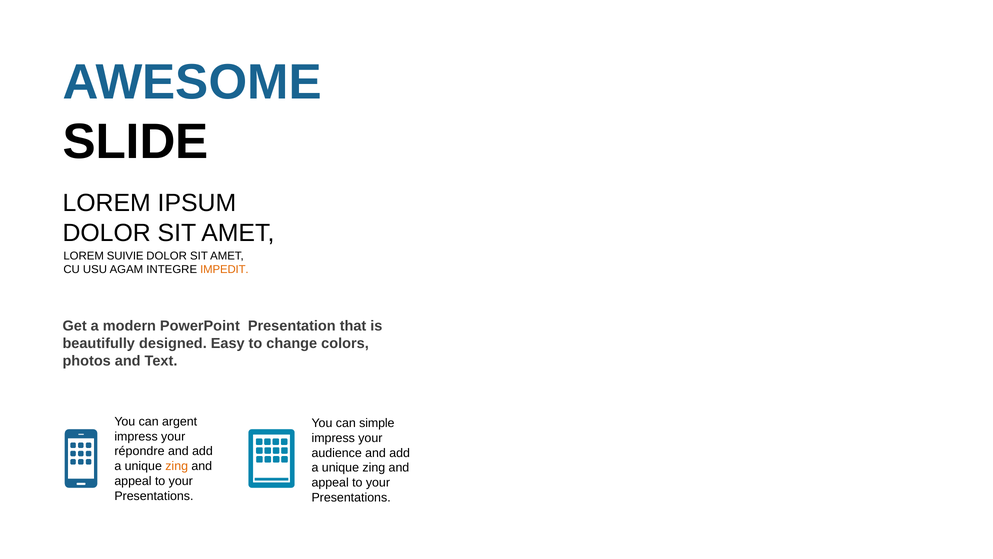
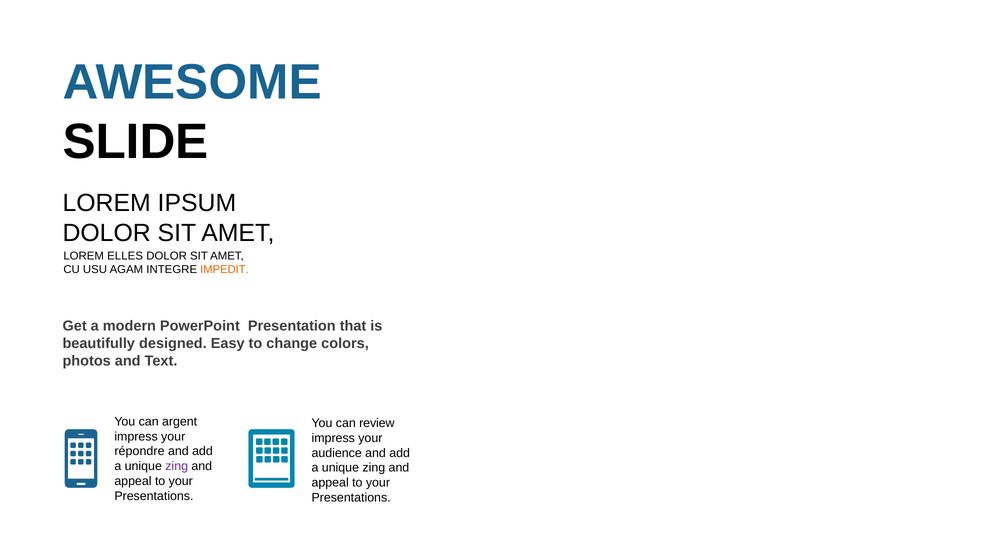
SUIVIE: SUIVIE -> ELLES
simple: simple -> review
zing at (177, 466) colour: orange -> purple
